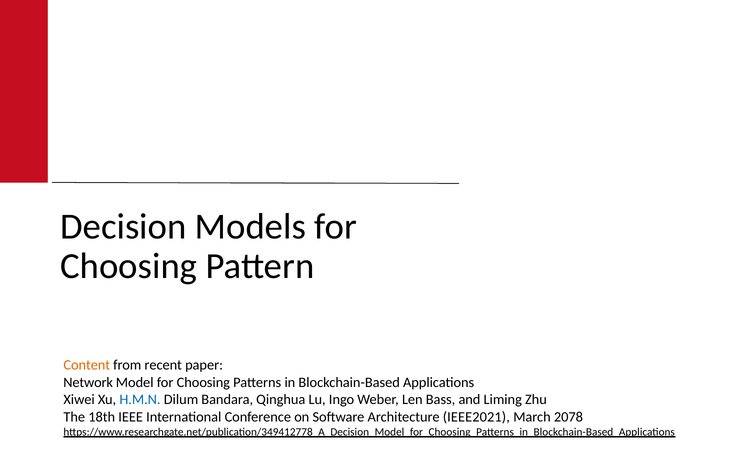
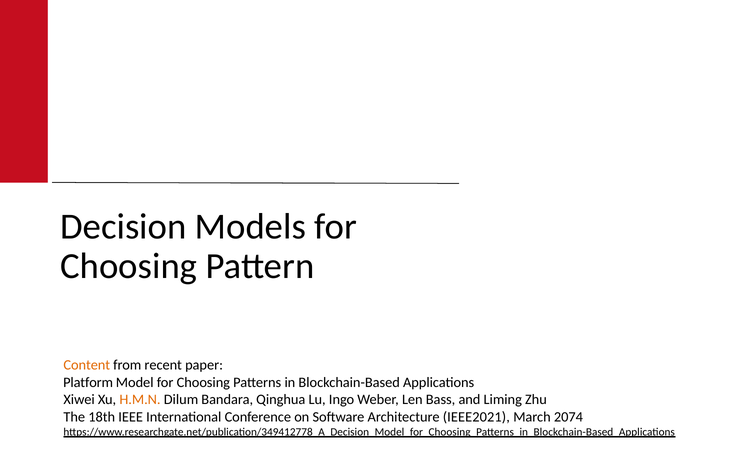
Network: Network -> Platform
H.M.N colour: blue -> orange
2078: 2078 -> 2074
